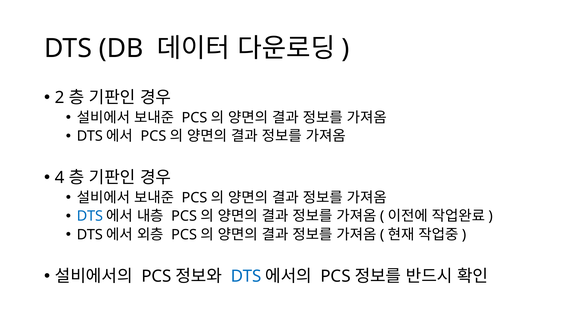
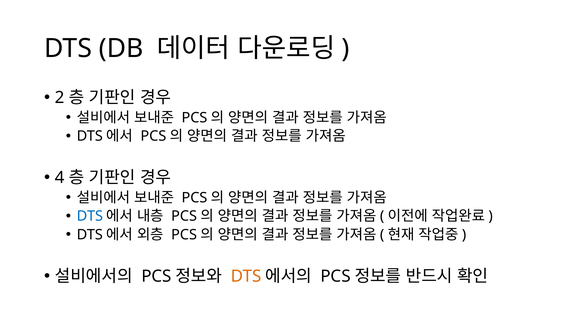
DTS at (246, 277) colour: blue -> orange
